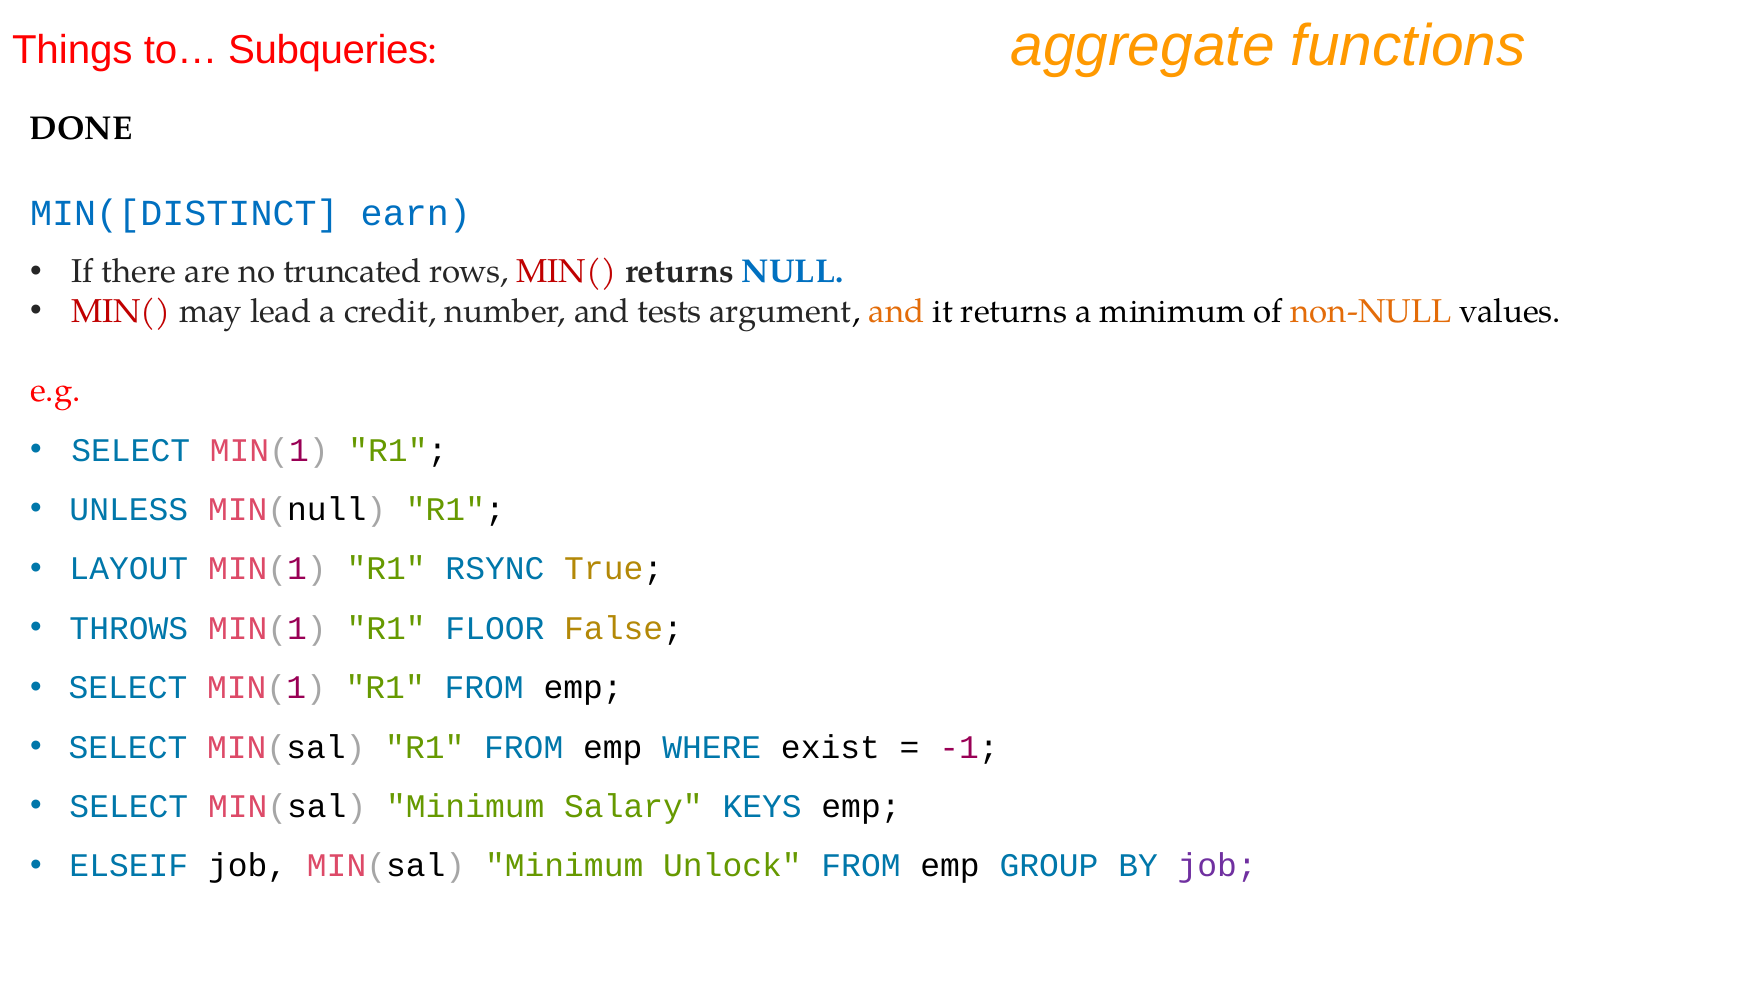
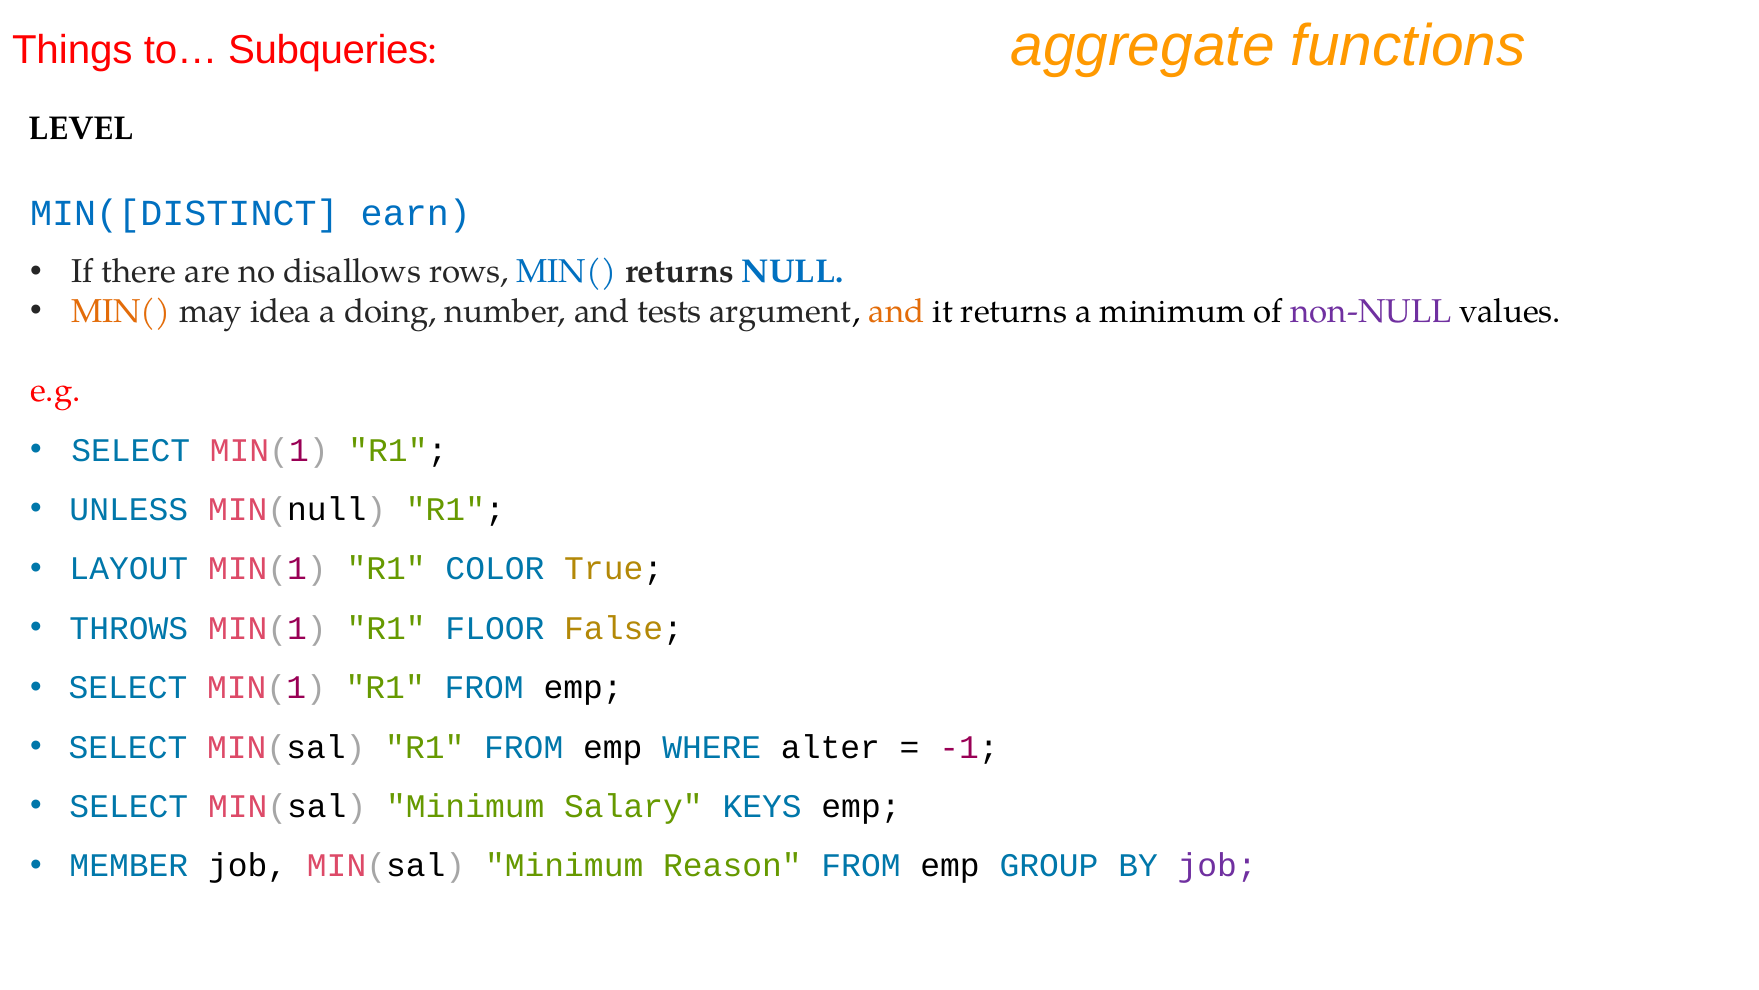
DONE: DONE -> LEVEL
truncated: truncated -> disallows
MIN( at (567, 272) colour: red -> blue
MIN( at (121, 311) colour: red -> orange
lead: lead -> idea
credit: credit -> doing
non-NULL colour: orange -> purple
RSYNC: RSYNC -> COLOR
exist: exist -> alter
ELSEIF: ELSEIF -> MEMBER
Unlock: Unlock -> Reason
